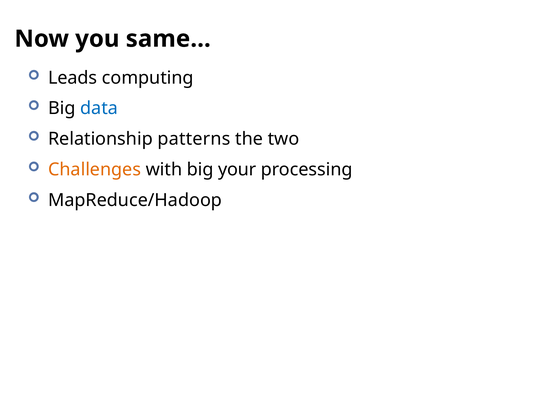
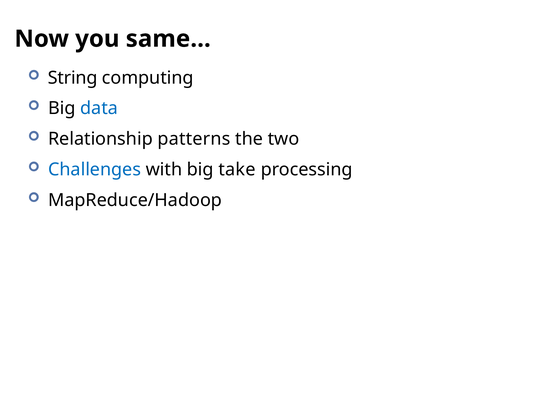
Leads: Leads -> String
Challenges colour: orange -> blue
your: your -> take
